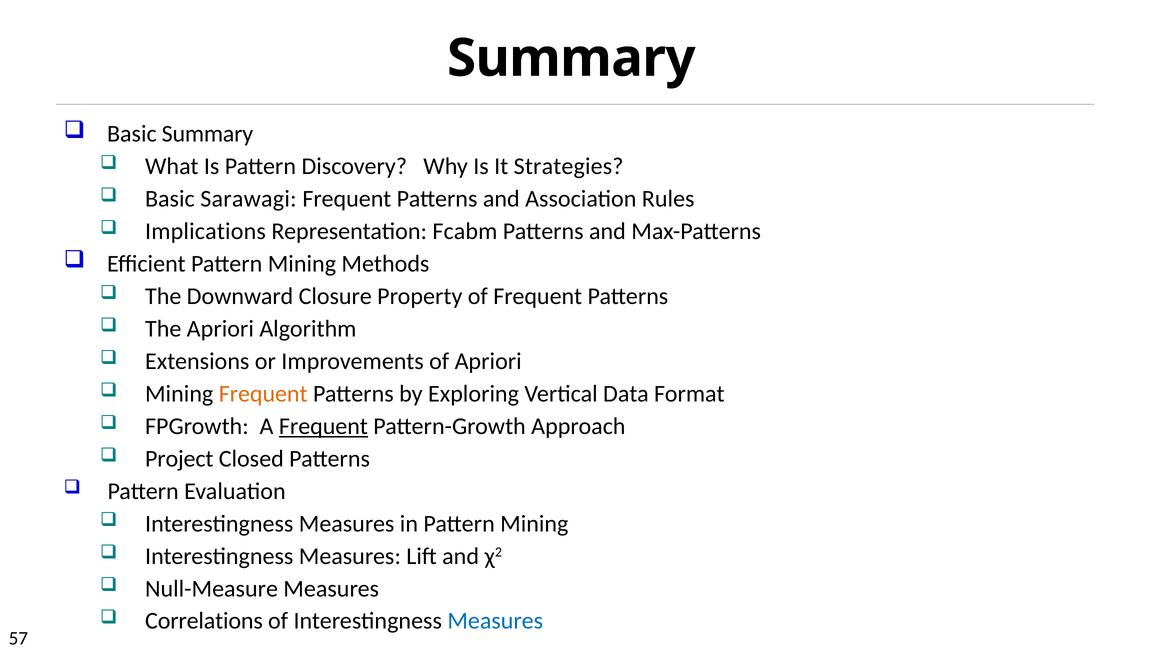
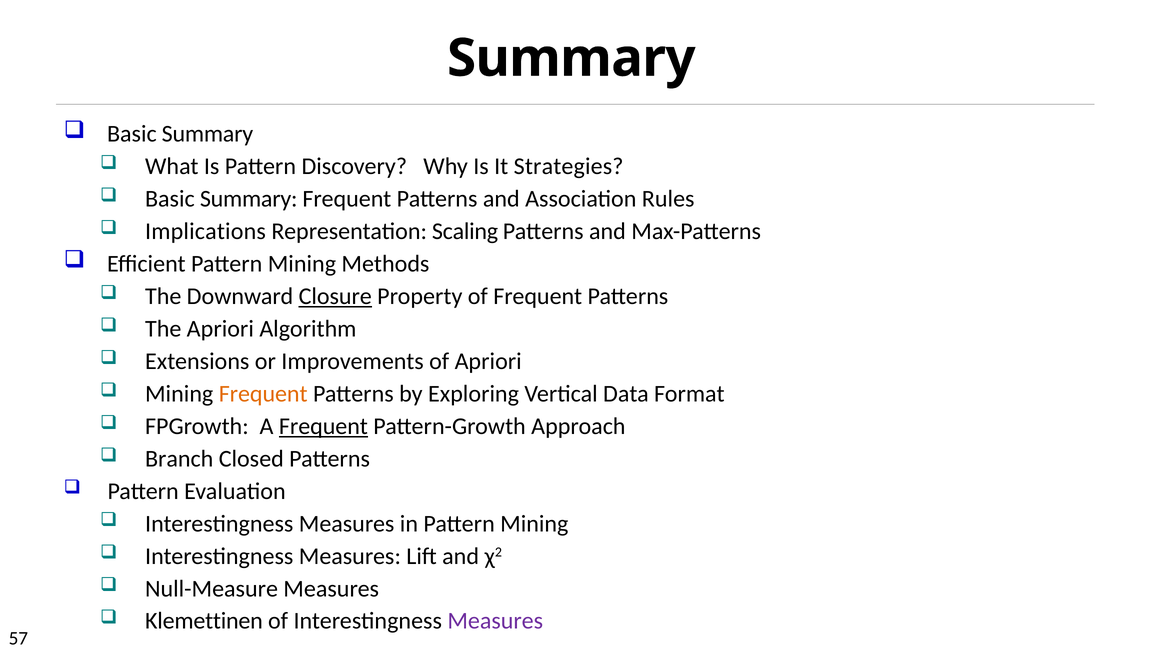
Sarawagi at (248, 199): Sarawagi -> Summary
Fcabm: Fcabm -> Scaling
Closure underline: none -> present
Project: Project -> Branch
Correlations: Correlations -> Klemettinen
Measures at (495, 621) colour: blue -> purple
